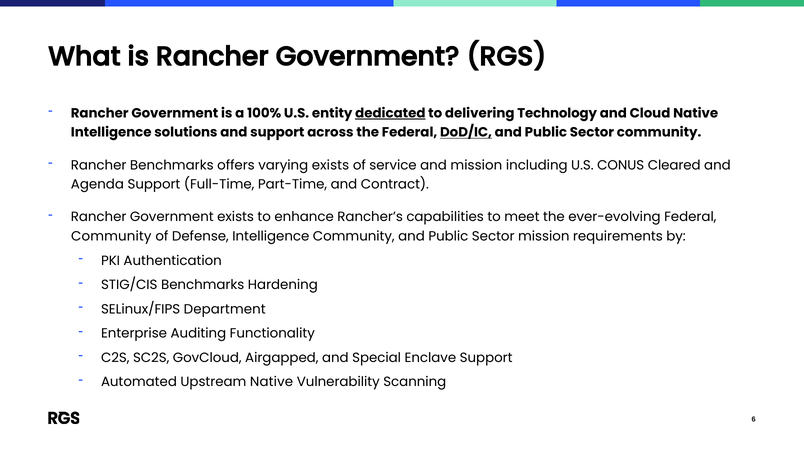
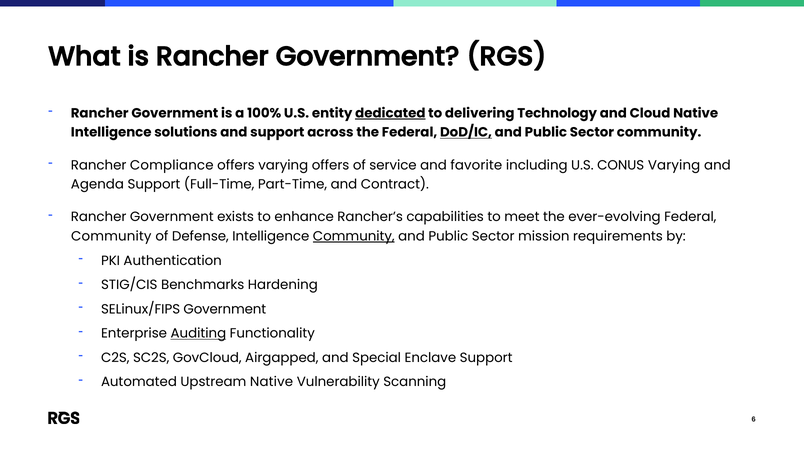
Rancher Benchmarks: Benchmarks -> Compliance
varying exists: exists -> offers
and mission: mission -> favorite
CONUS Cleared: Cleared -> Varying
Community at (354, 236) underline: none -> present
SELinux/FIPS Department: Department -> Government
Auditing underline: none -> present
